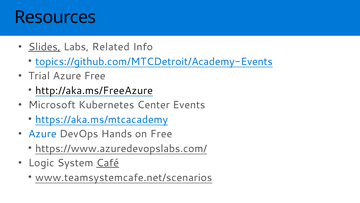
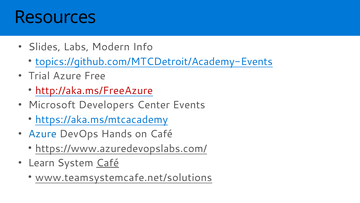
Slides underline: present -> none
Related: Related -> Modern
http://aka.ms/FreeAzure colour: black -> red
Kubernetes: Kubernetes -> Developers
on Free: Free -> Café
Logic: Logic -> Learn
www.teamsystemcafe.net/scenarios: www.teamsystemcafe.net/scenarios -> www.teamsystemcafe.net/solutions
